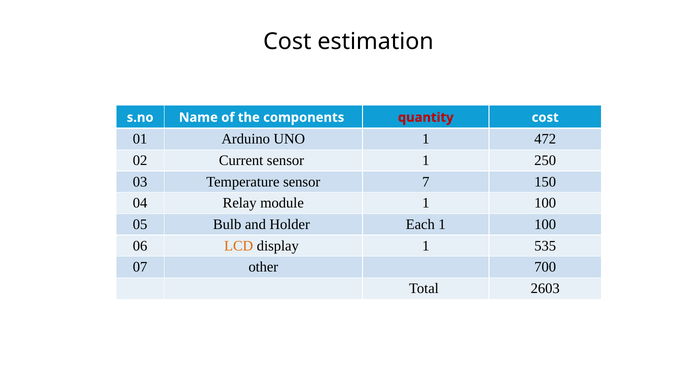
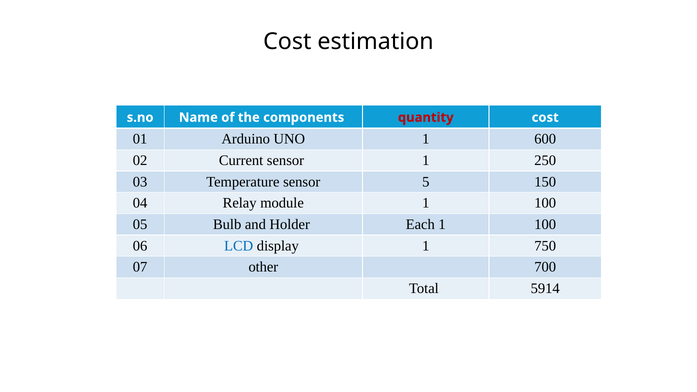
472: 472 -> 600
7: 7 -> 5
LCD colour: orange -> blue
535: 535 -> 750
2603: 2603 -> 5914
